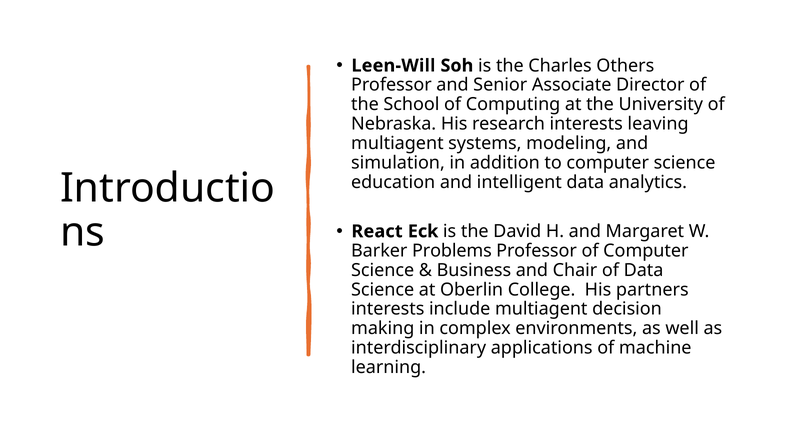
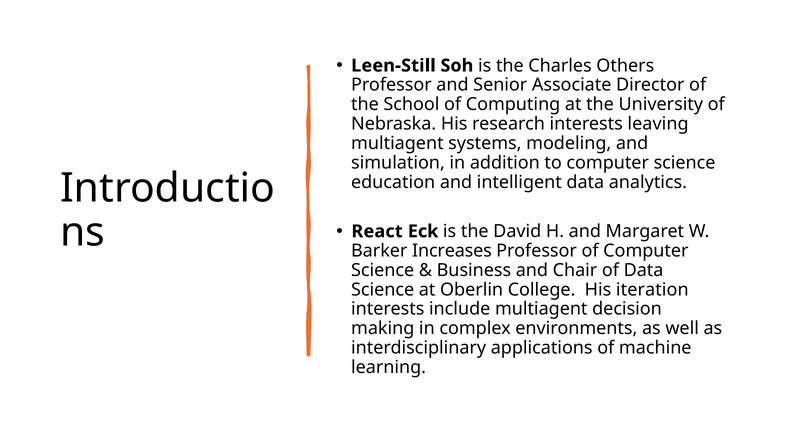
Leen-Will: Leen-Will -> Leen-Still
Problems: Problems -> Increases
partners: partners -> iteration
